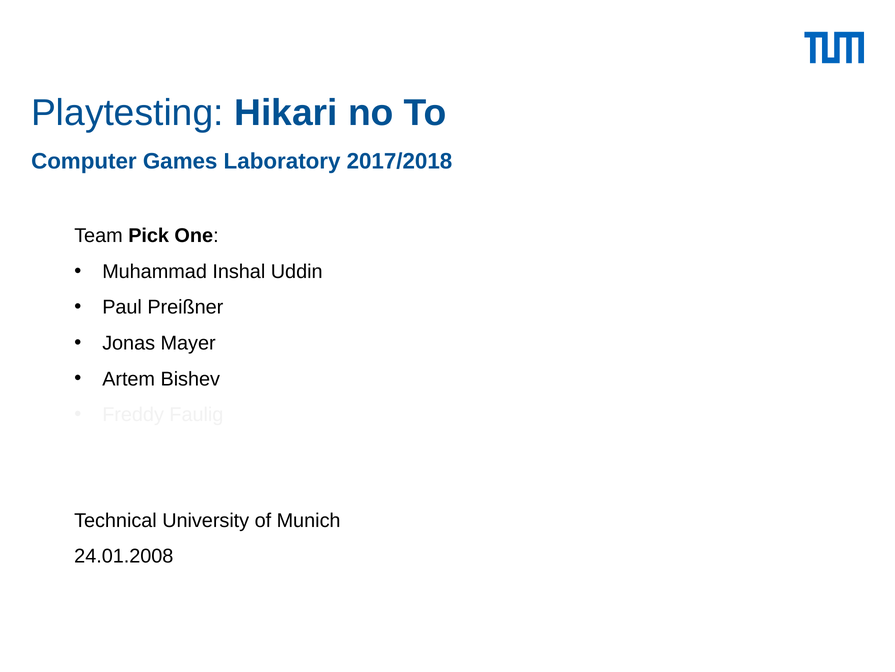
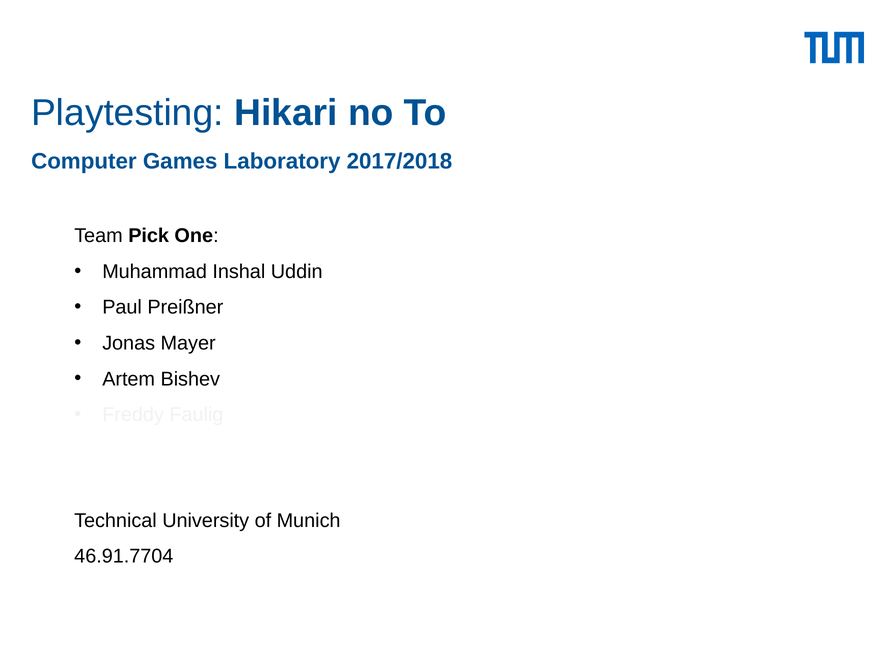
24.01.2008: 24.01.2008 -> 46.91.7704
